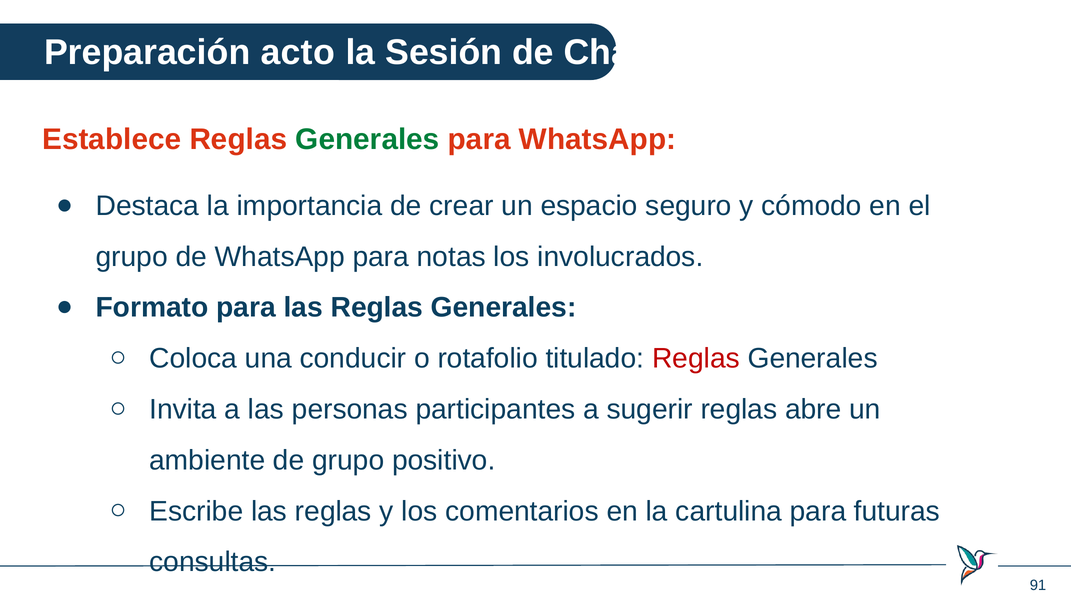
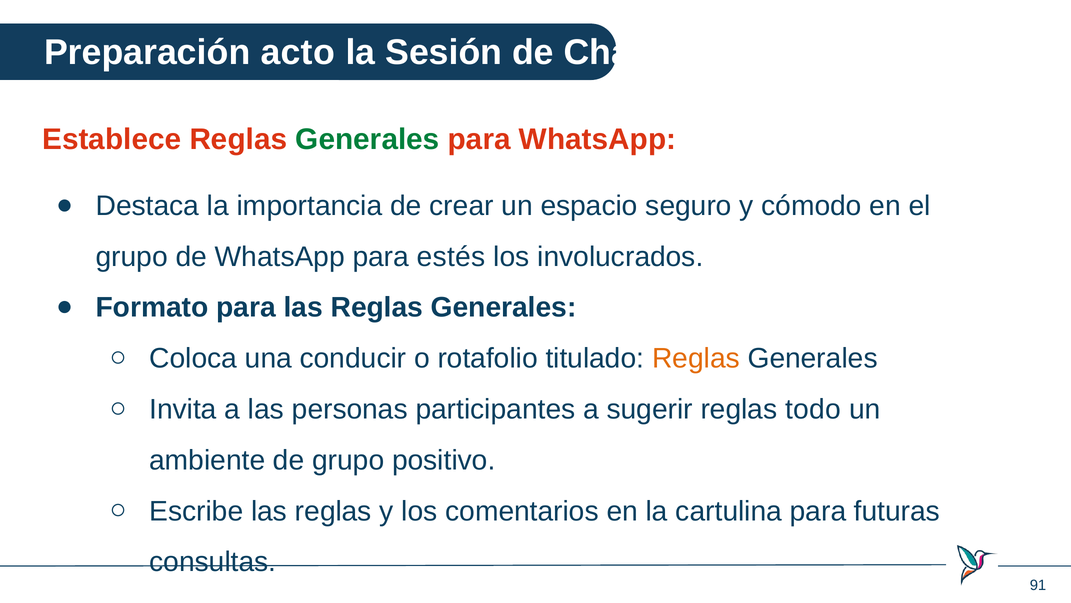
notas: notas -> estés
Reglas at (696, 358) colour: red -> orange
abre: abre -> todo
